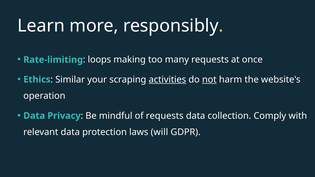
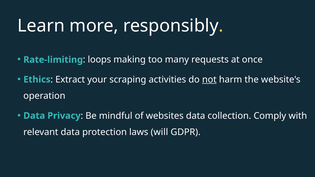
Similar: Similar -> Extract
activities underline: present -> none
of requests: requests -> websites
